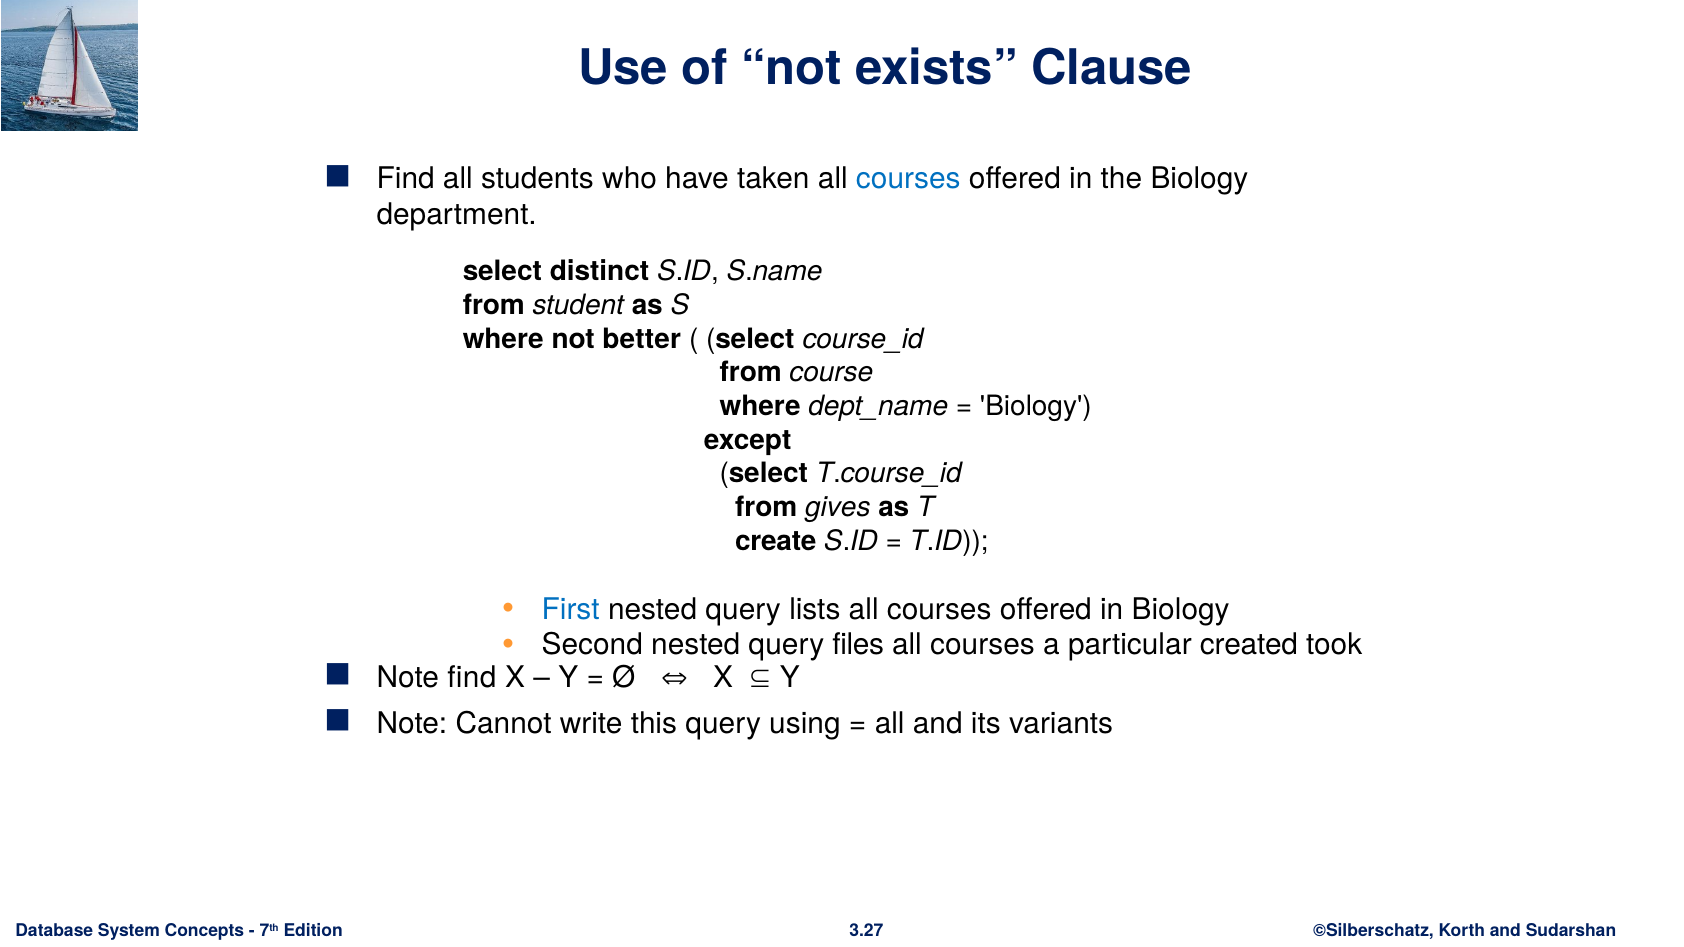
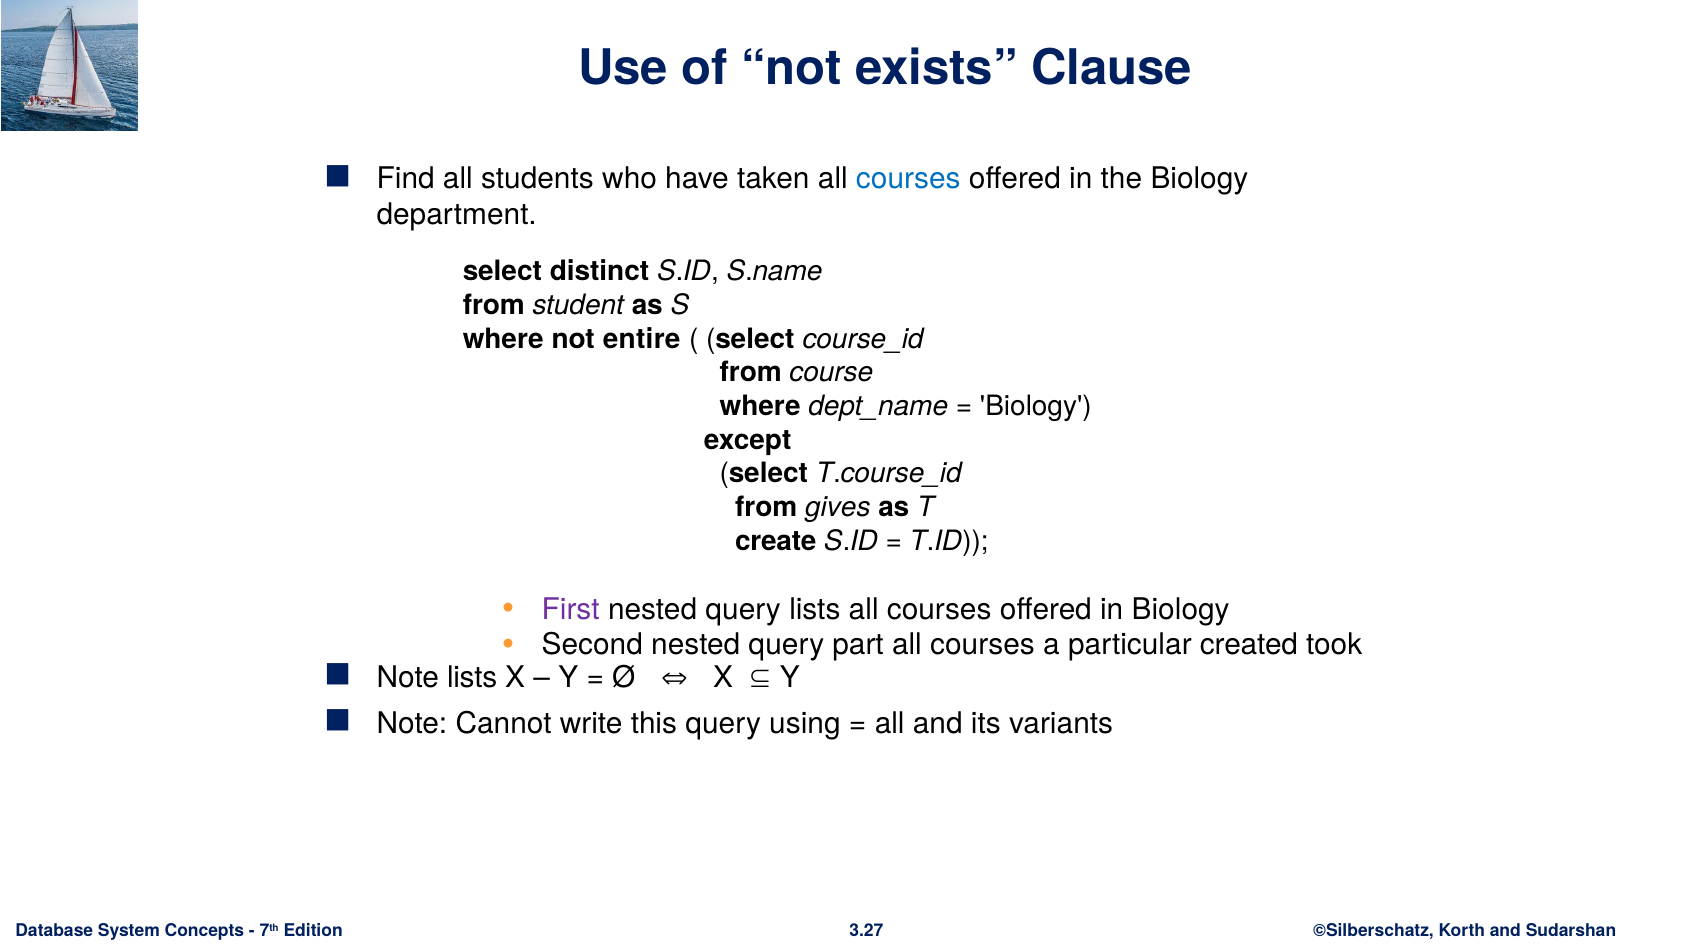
better: better -> entire
First colour: blue -> purple
files: files -> part
Note find: find -> lists
